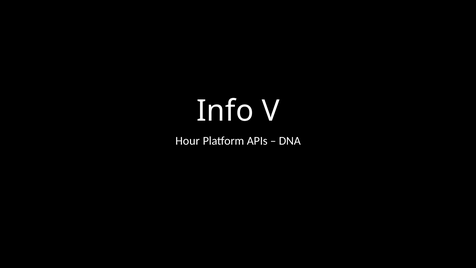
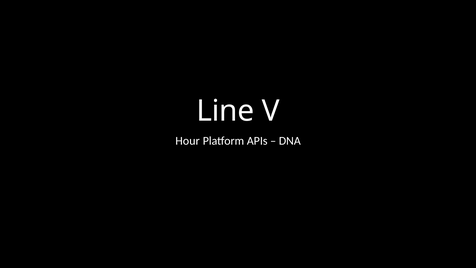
Info: Info -> Line
